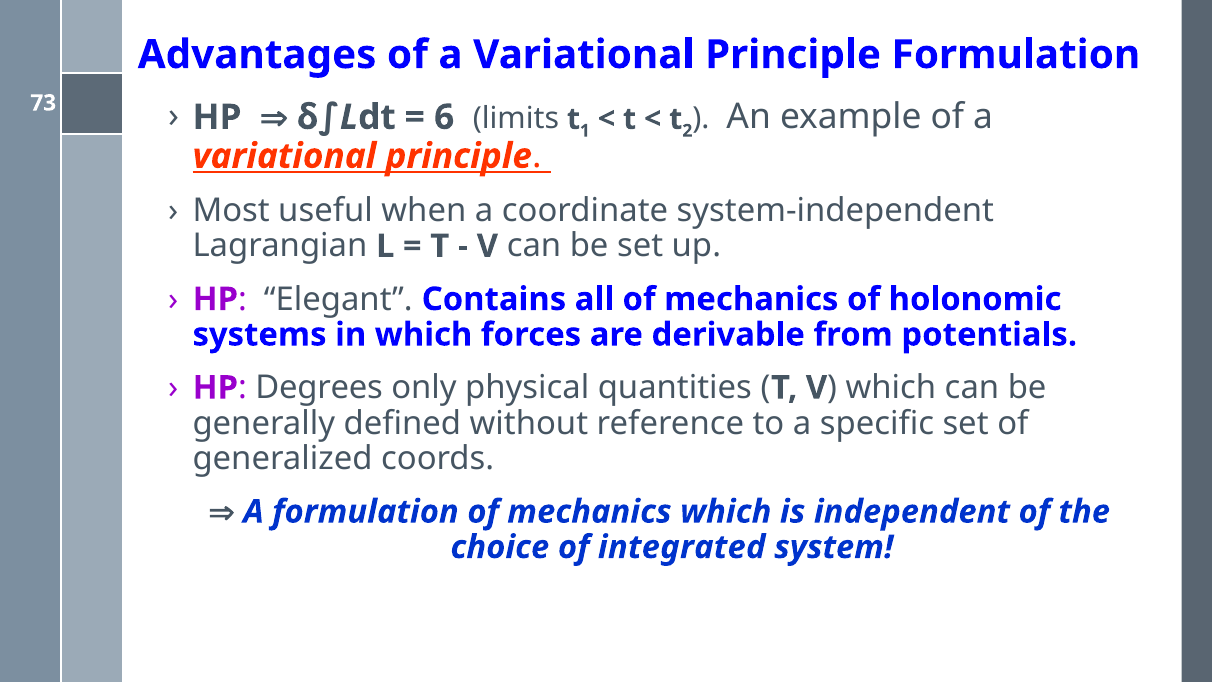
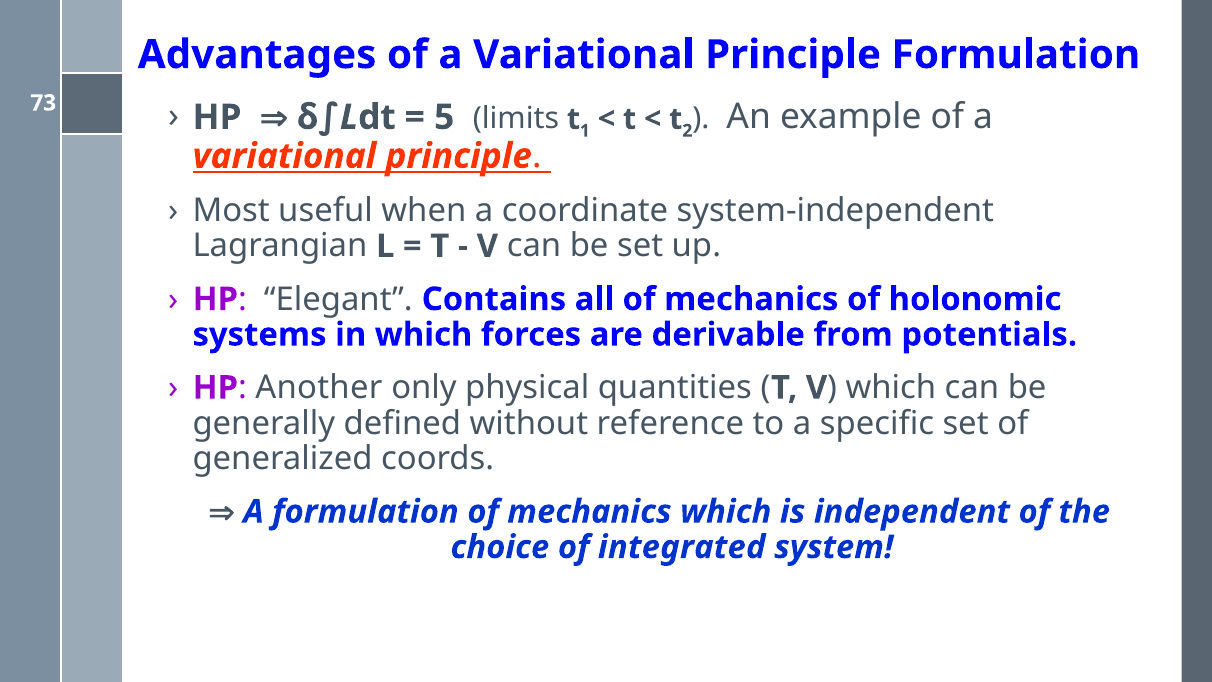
6: 6 -> 5
Degrees: Degrees -> Another
